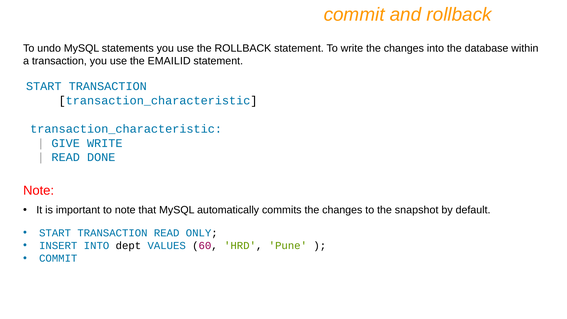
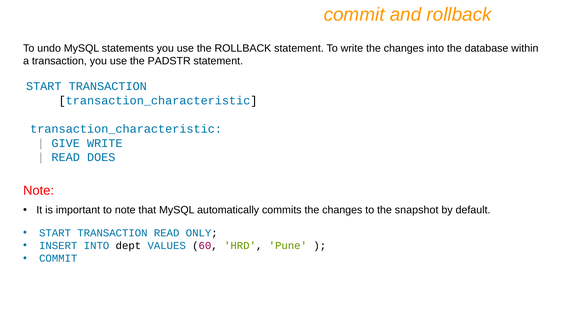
EMAILID: EMAILID -> PADSTR
DONE: DONE -> DOES
